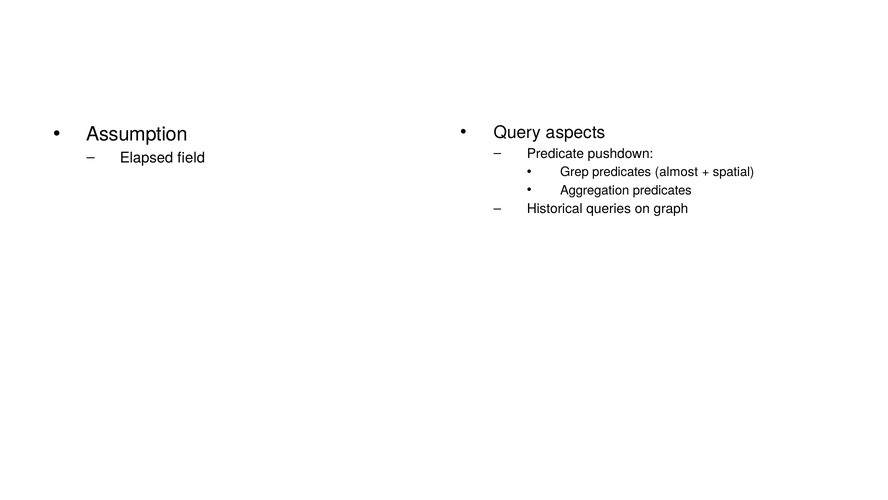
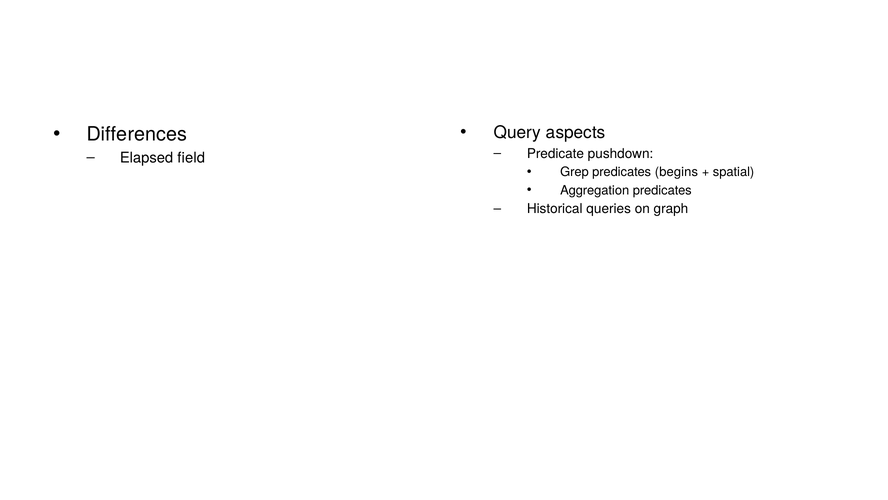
Assumption: Assumption -> Differences
almost: almost -> begins
